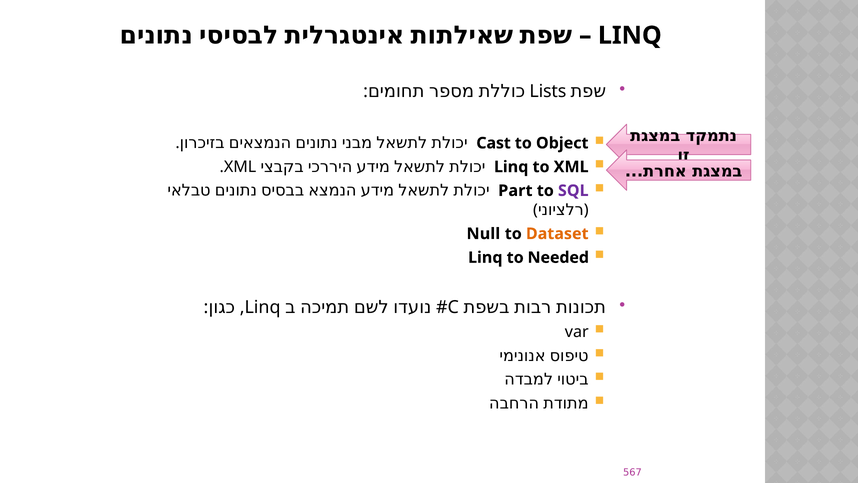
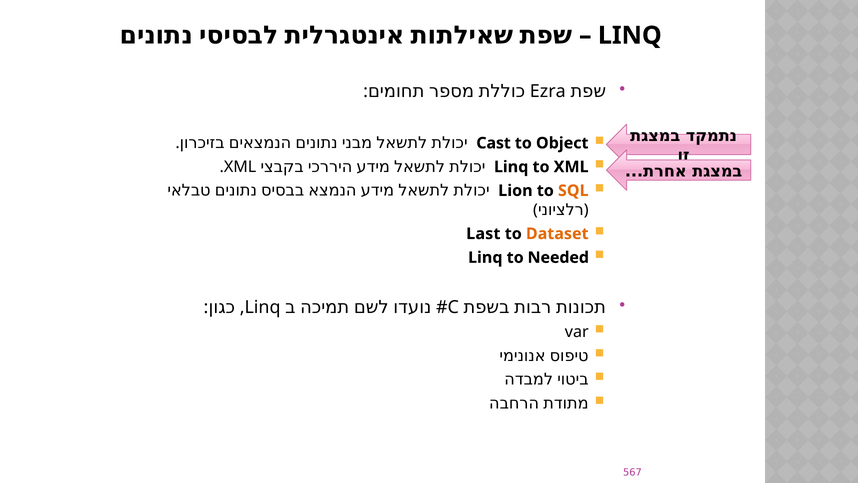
Lists: Lists -> Ezra
Part: Part -> Lion
SQL colour: purple -> orange
Null: Null -> Last
